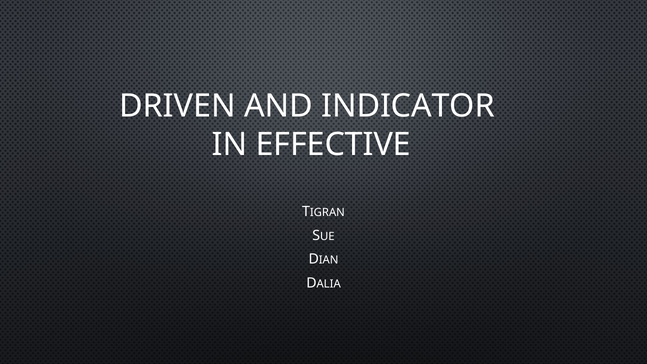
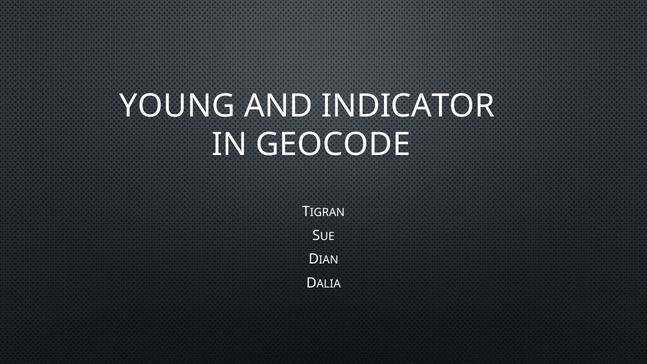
DRIVEN: DRIVEN -> YOUNG
EFFECTIVE: EFFECTIVE -> GEOCODE
